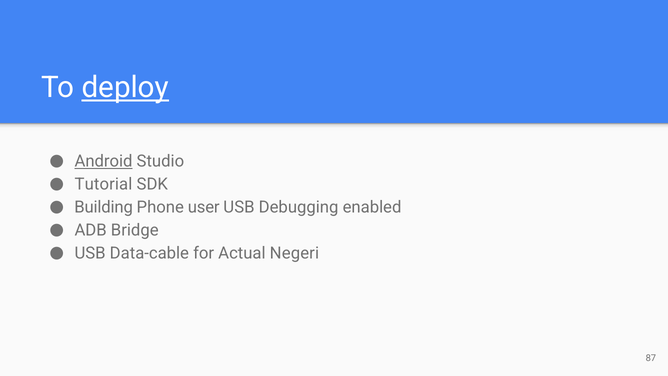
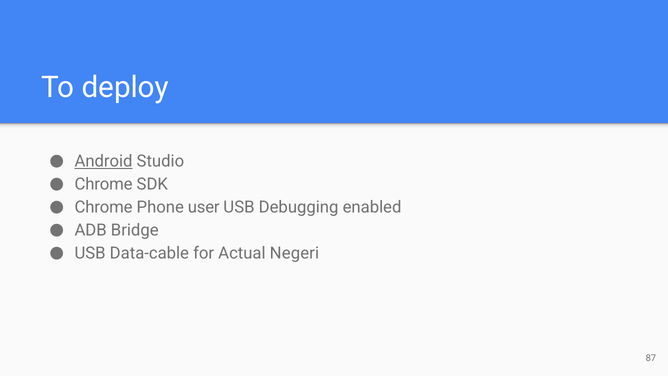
deploy underline: present -> none
Tutorial at (103, 184): Tutorial -> Chrome
Building at (104, 207): Building -> Chrome
